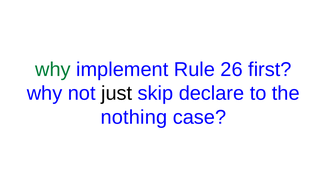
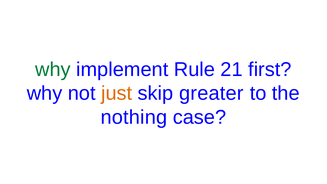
26: 26 -> 21
just colour: black -> orange
declare: declare -> greater
